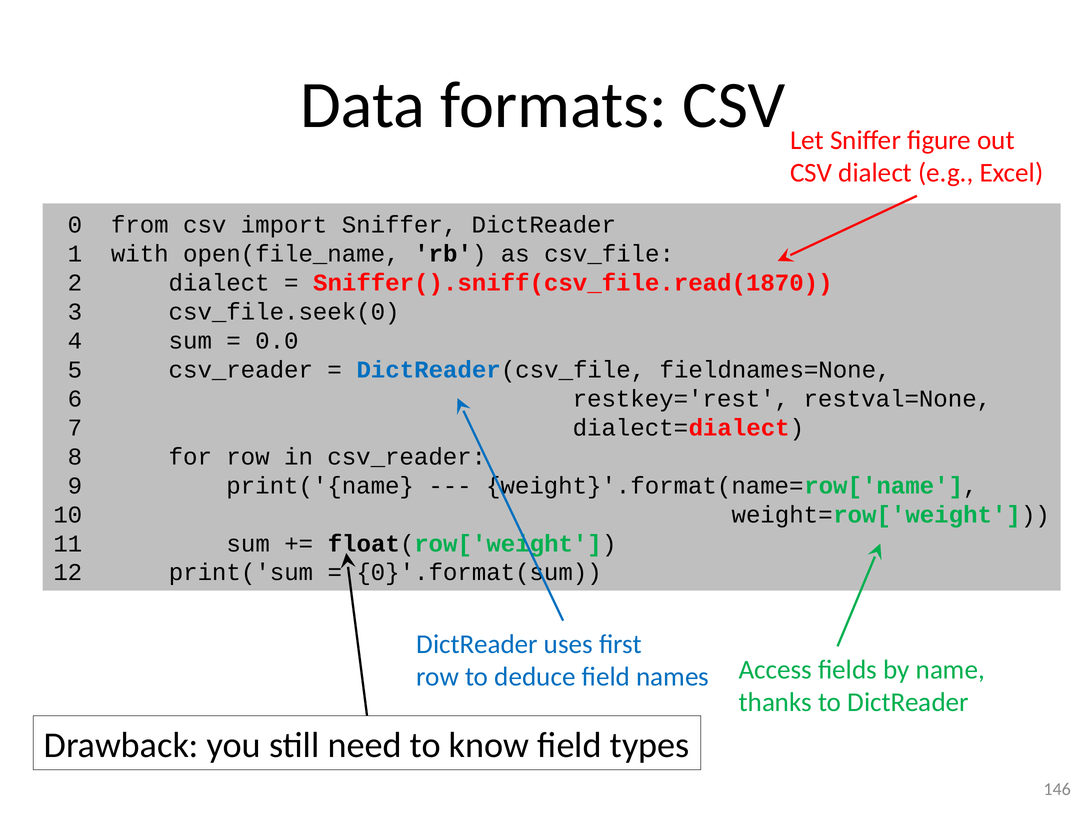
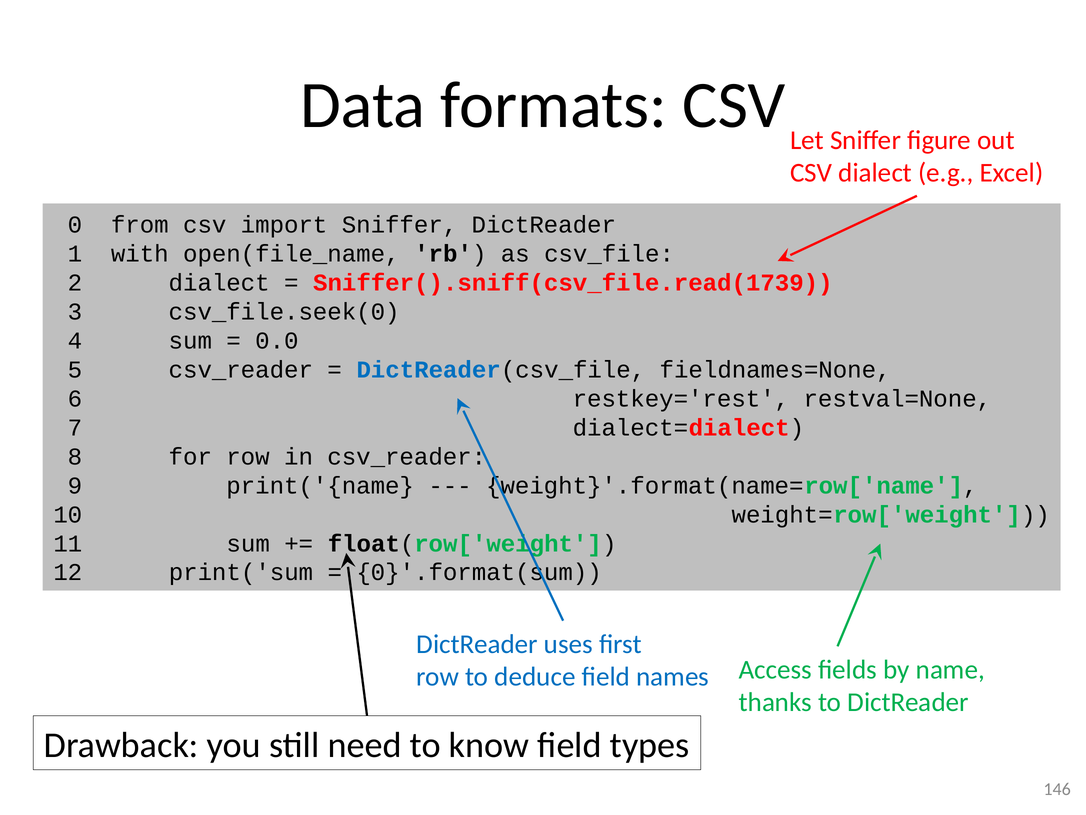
Sniffer().sniff(csv_file.read(1870: Sniffer().sniff(csv_file.read(1870 -> Sniffer().sniff(csv_file.read(1739
